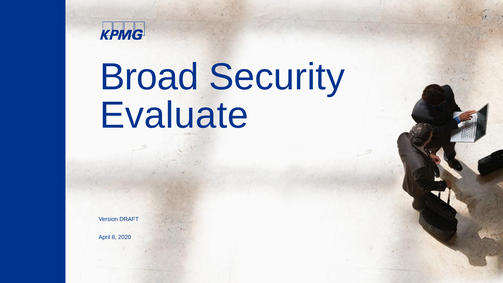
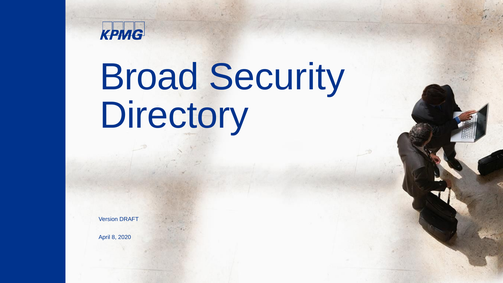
Evaluate: Evaluate -> Directory
